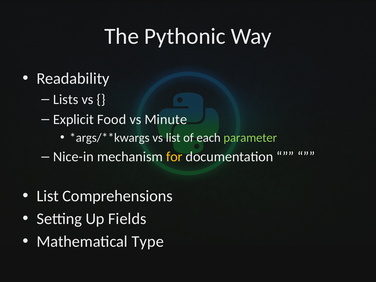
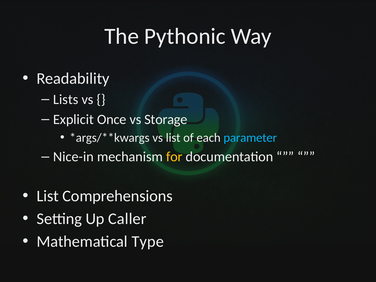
Food: Food -> Once
Minute: Minute -> Storage
parameter colour: light green -> light blue
Fields: Fields -> Caller
